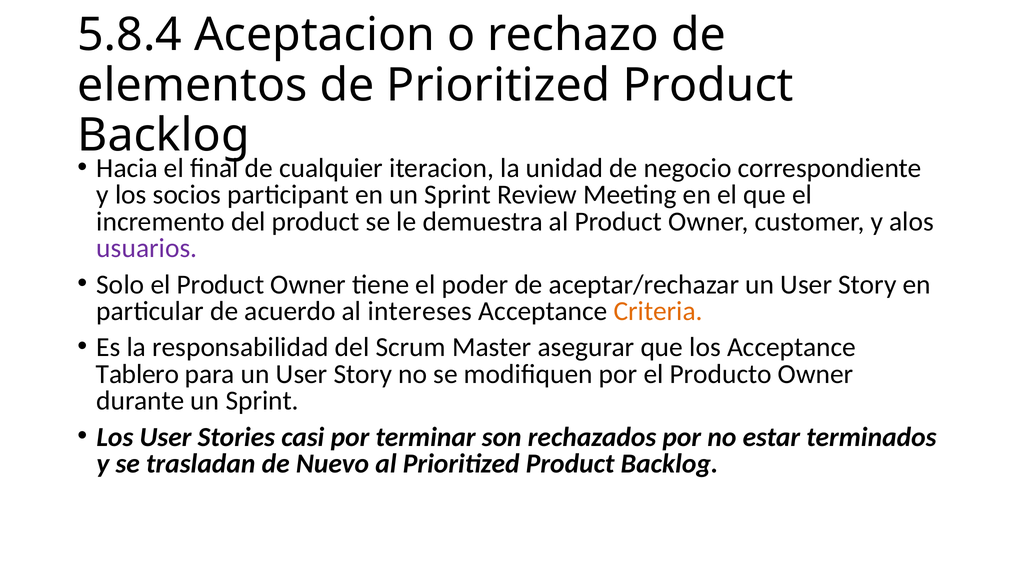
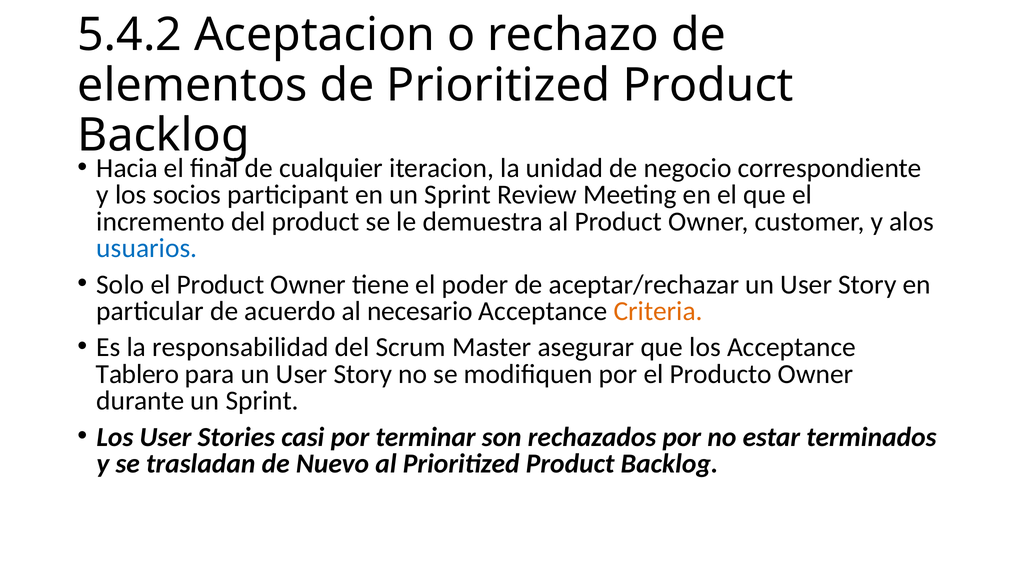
5.8.4: 5.8.4 -> 5.4.2
usuarios colour: purple -> blue
intereses: intereses -> necesario
